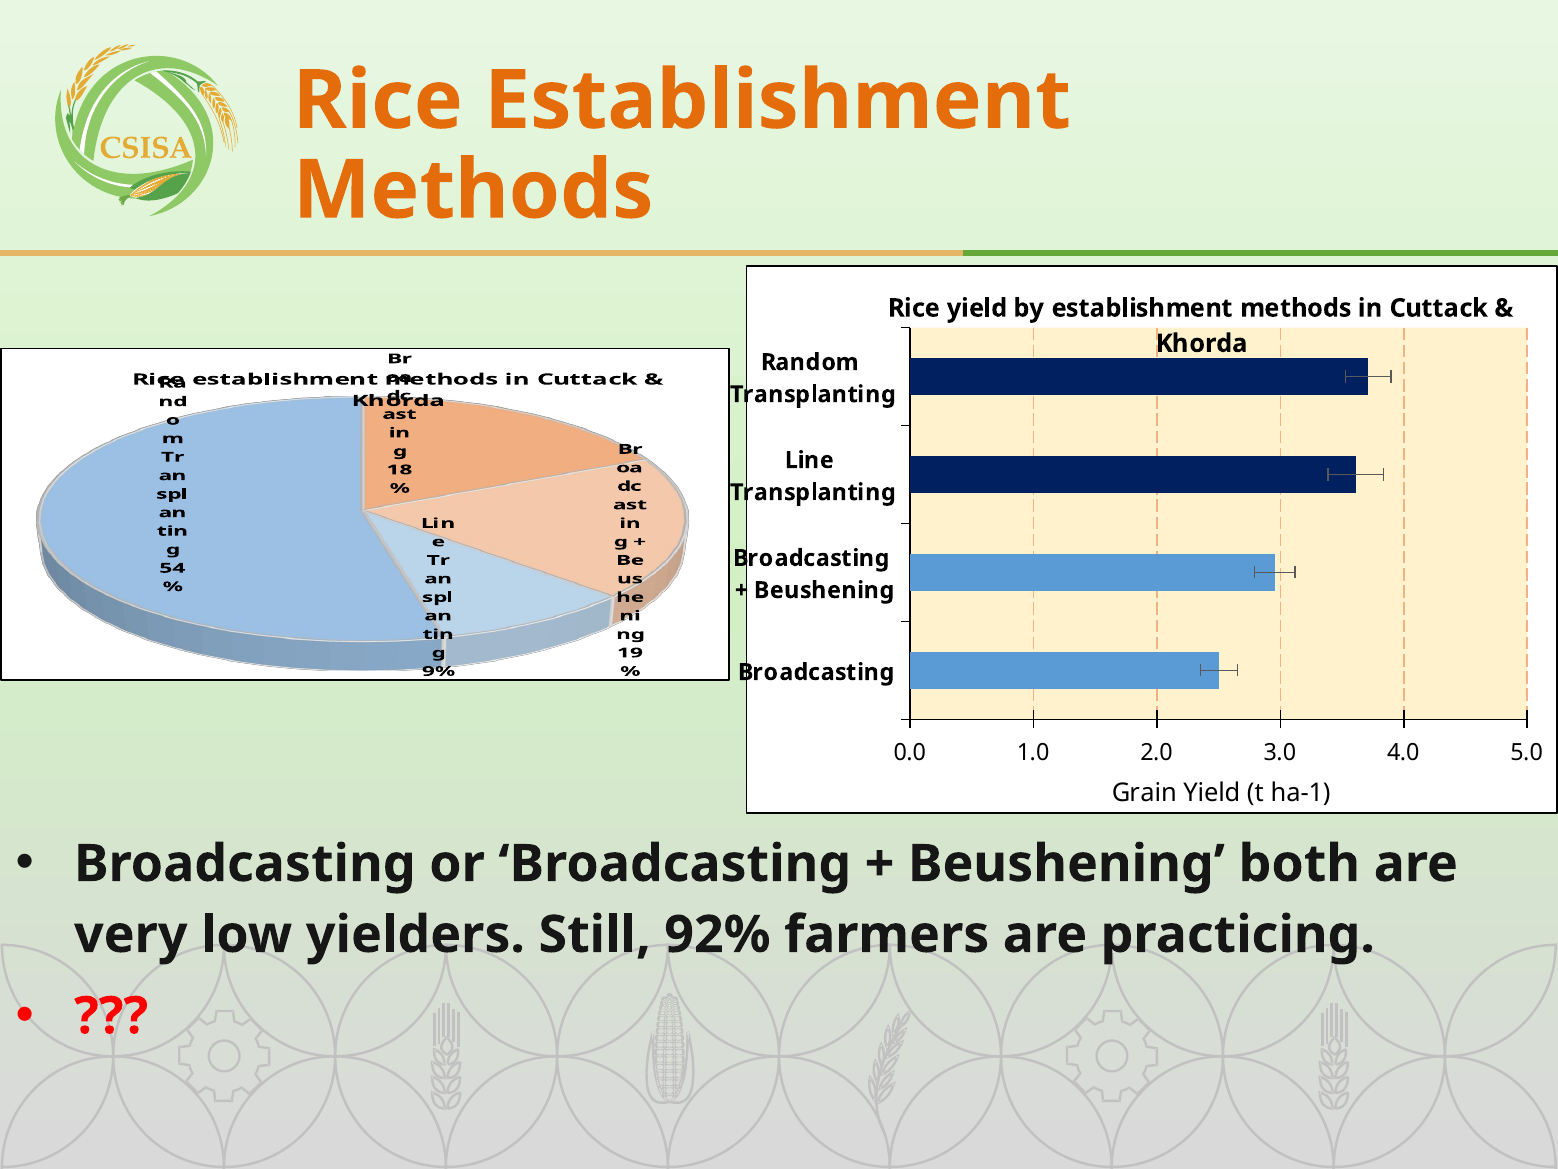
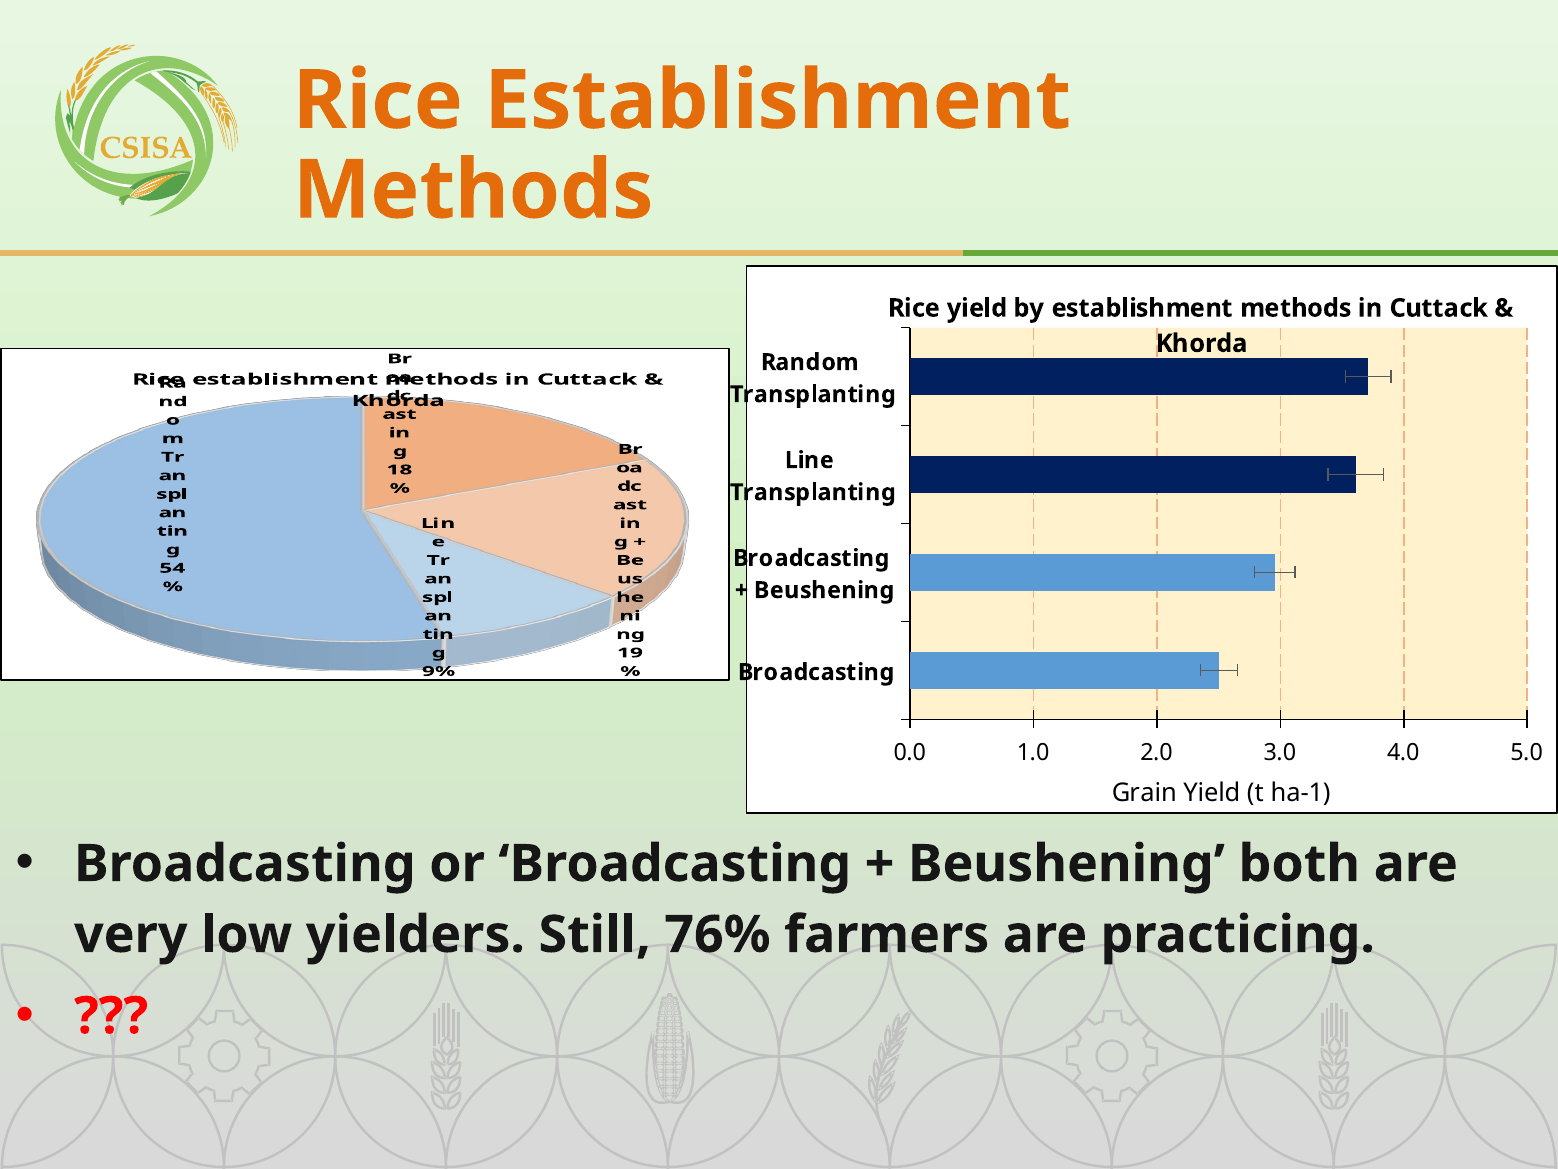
92%: 92% -> 76%
